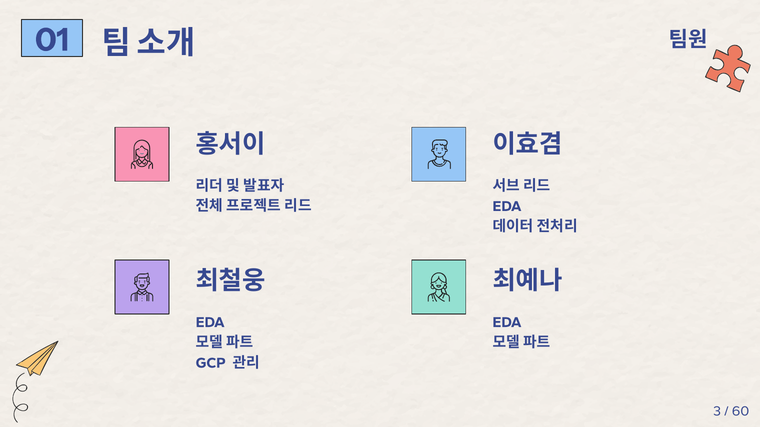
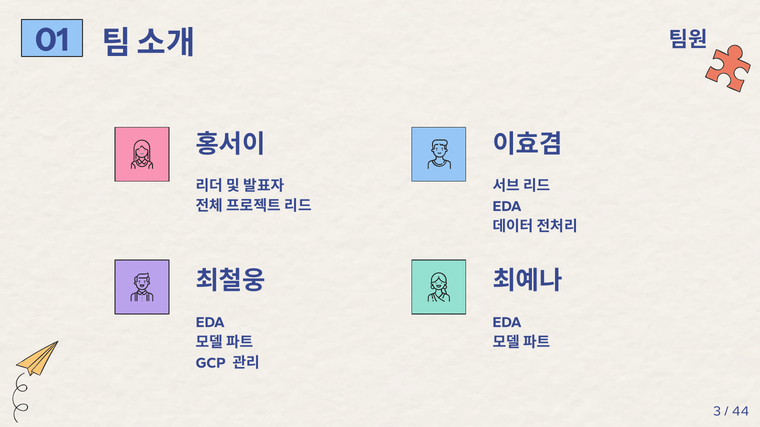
60: 60 -> 44
